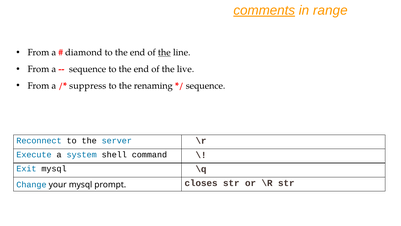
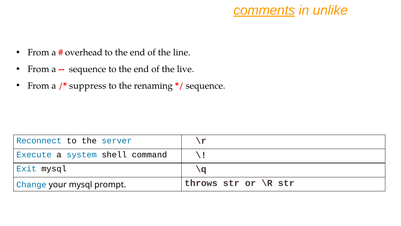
range: range -> unlike
diamond: diamond -> overhead
the at (164, 52) underline: present -> none
closes: closes -> throws
